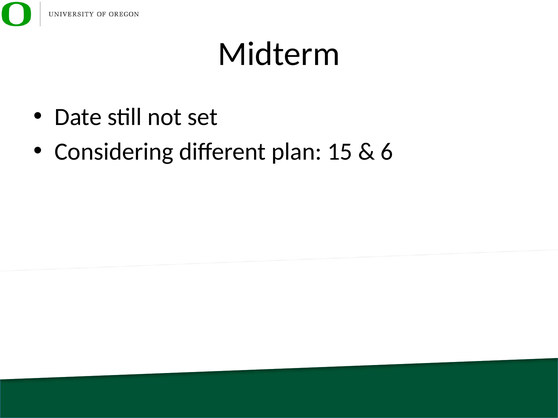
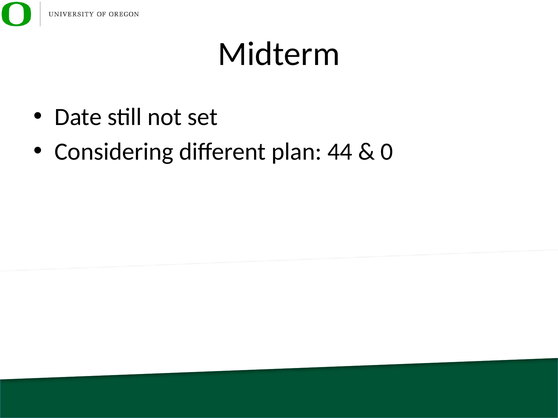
15: 15 -> 44
6: 6 -> 0
